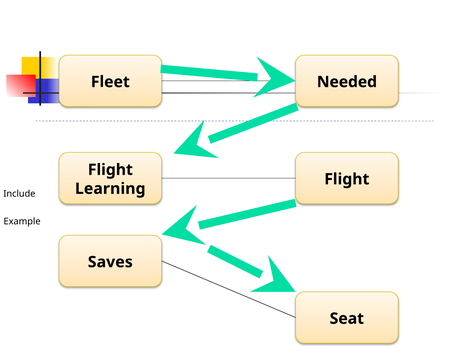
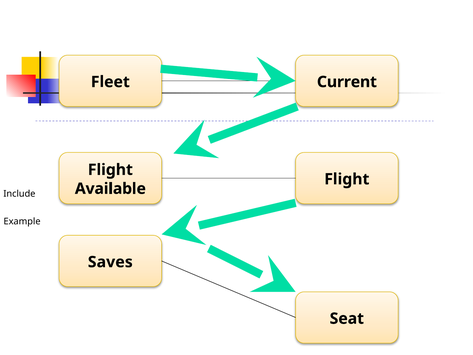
Needed: Needed -> Current
Learning: Learning -> Available
